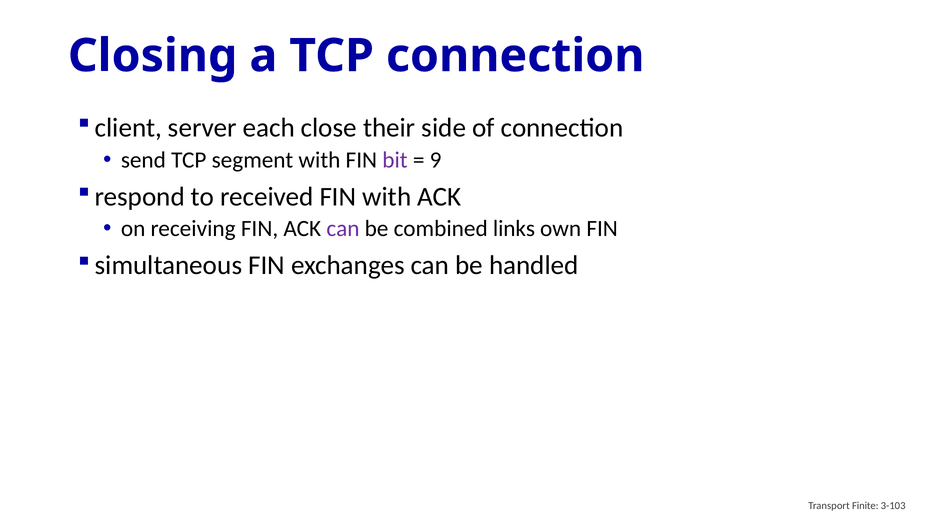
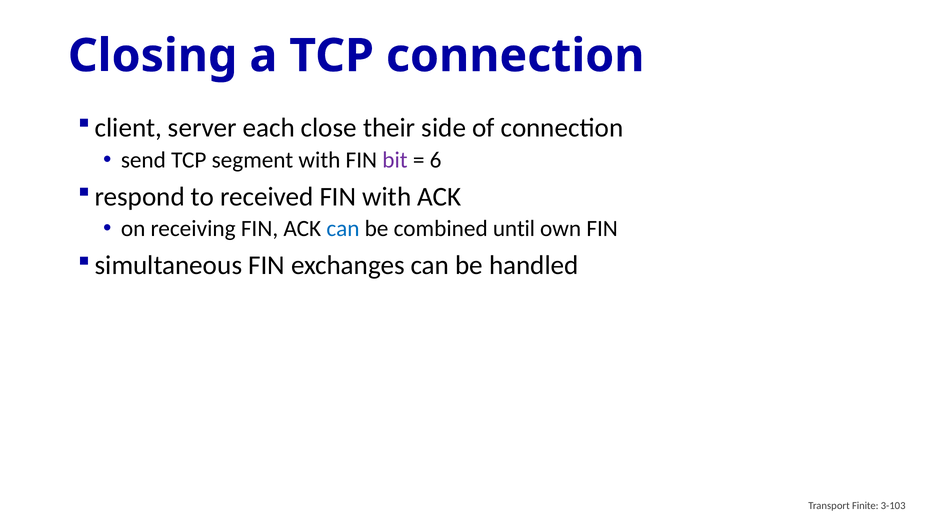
9: 9 -> 6
can at (343, 229) colour: purple -> blue
links: links -> until
